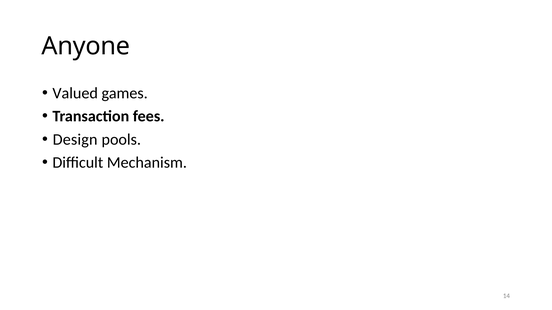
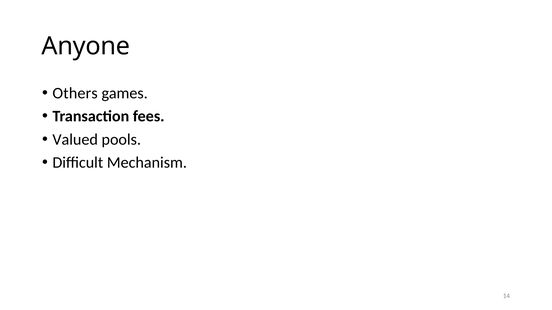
Valued: Valued -> Others
Design: Design -> Valued
